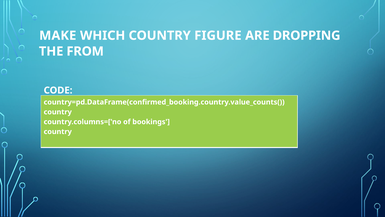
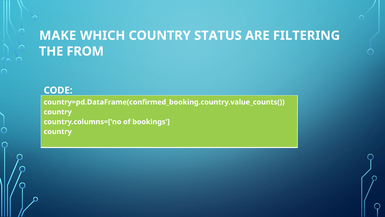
FIGURE: FIGURE -> STATUS
DROPPING: DROPPING -> FILTERING
